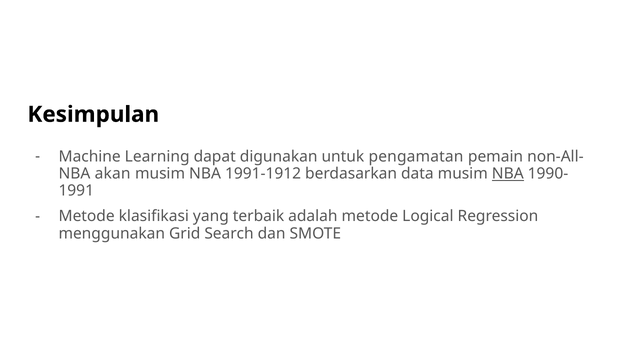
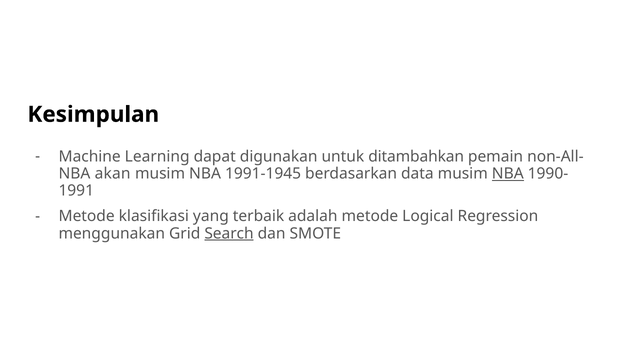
pengamatan: pengamatan -> ditambahkan
1991-1912: 1991-1912 -> 1991-1945
Search underline: none -> present
